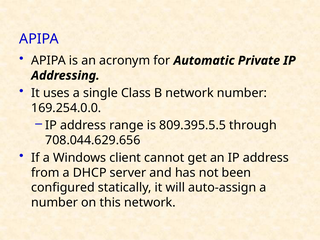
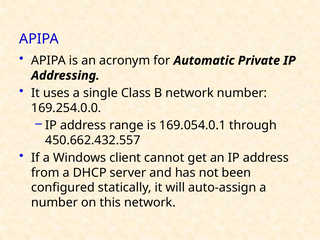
809.395.5.5: 809.395.5.5 -> 169.054.0.1
708.044.629.656: 708.044.629.656 -> 450.662.432.557
